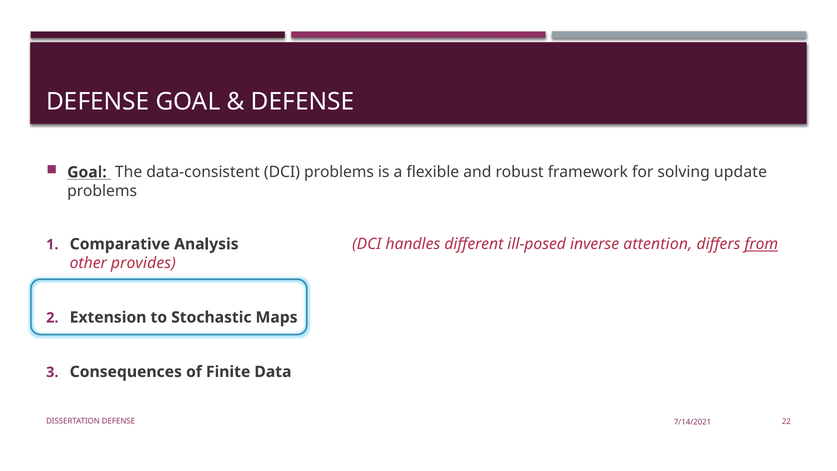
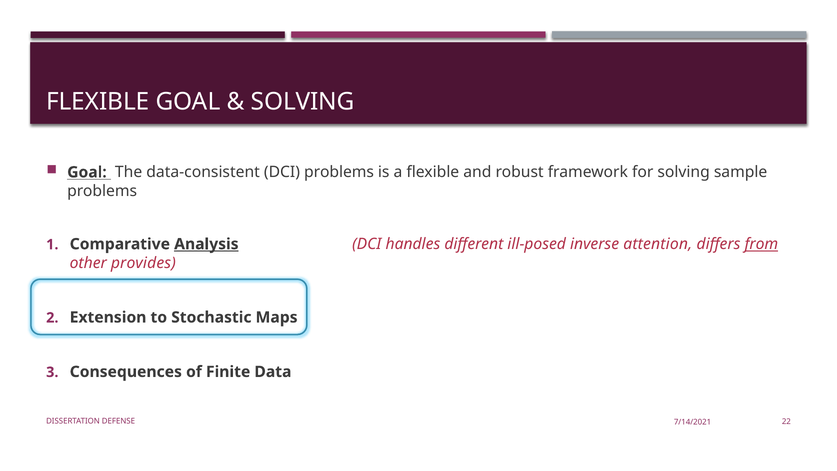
DEFENSE at (98, 102): DEFENSE -> FLEXIBLE
DEFENSE at (303, 102): DEFENSE -> SOLVING
update: update -> sample
Analysis underline: none -> present
